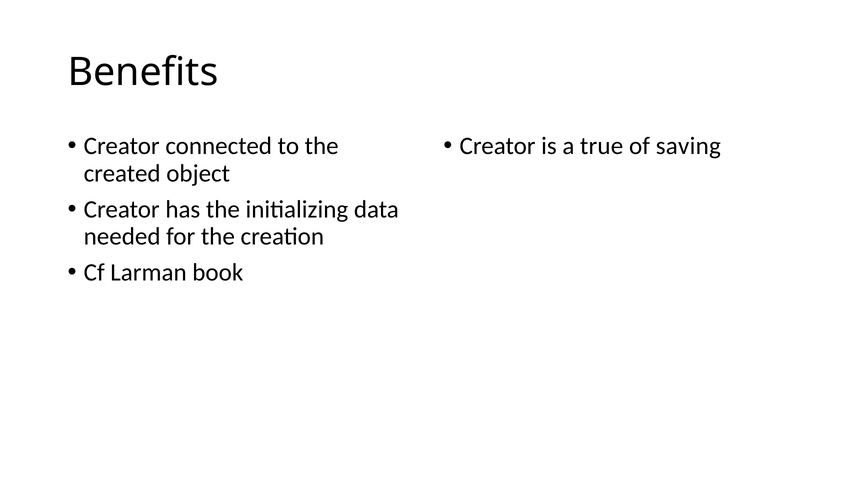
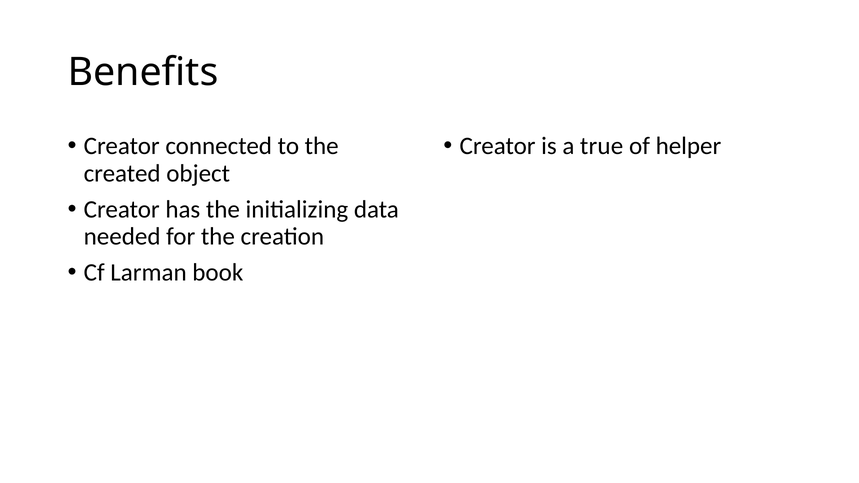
saving: saving -> helper
